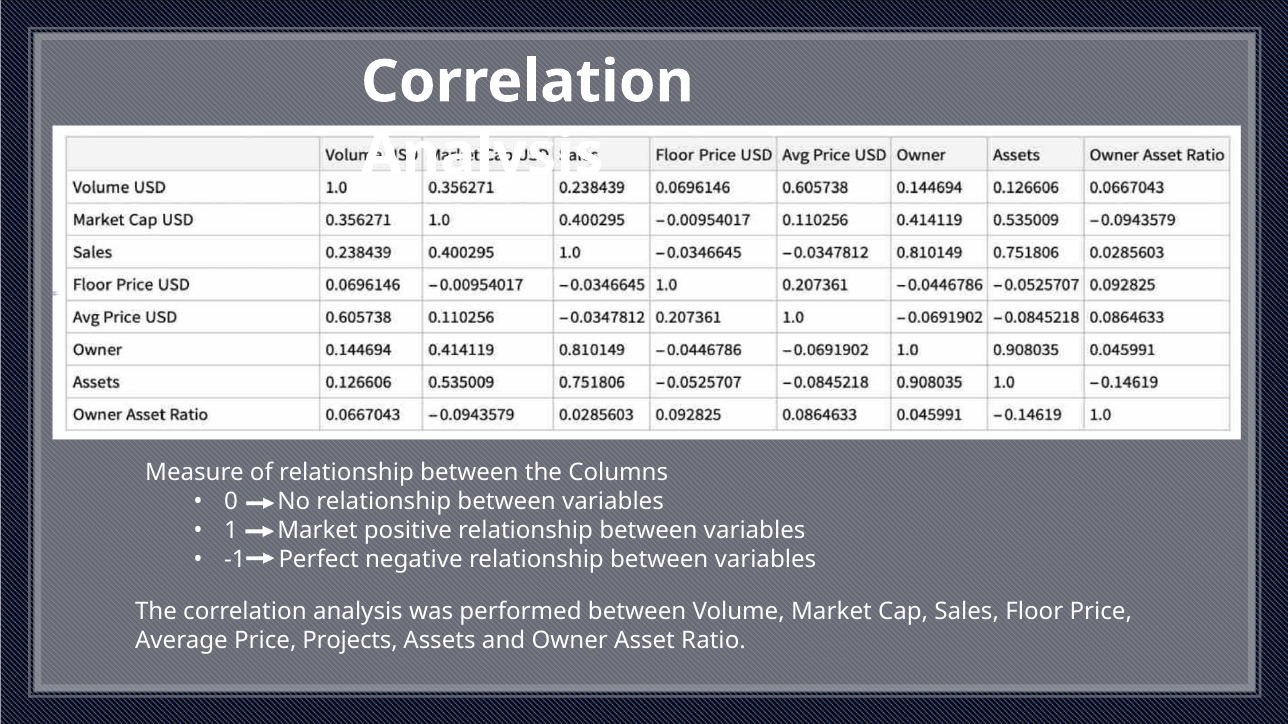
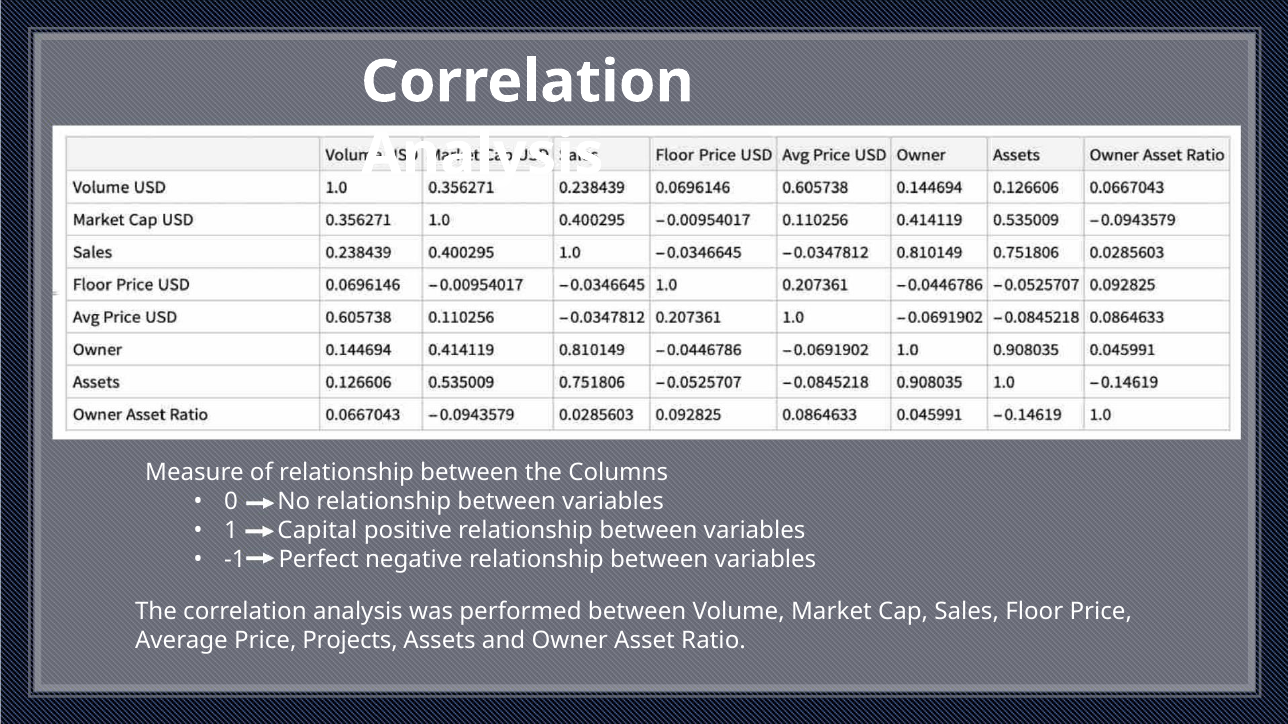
1 Market: Market -> Capital
